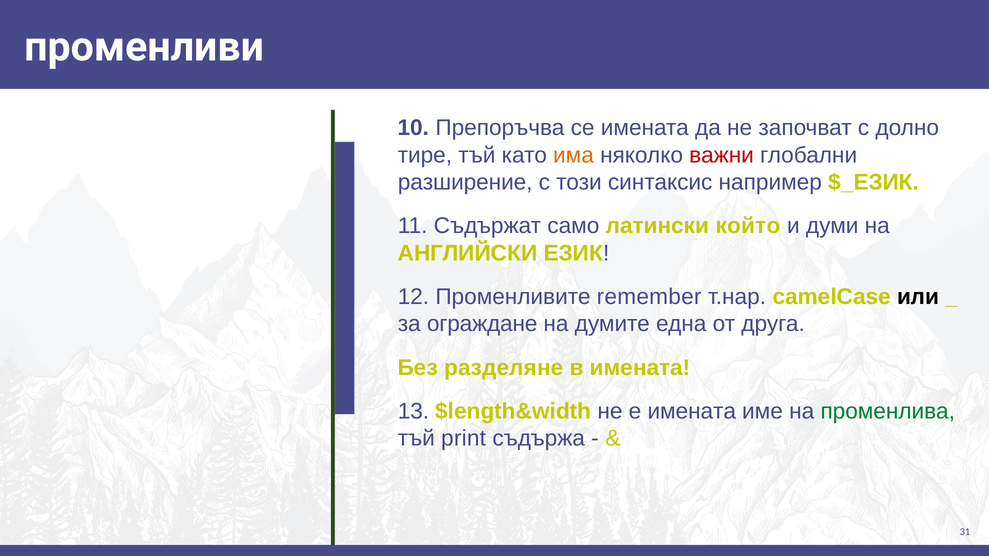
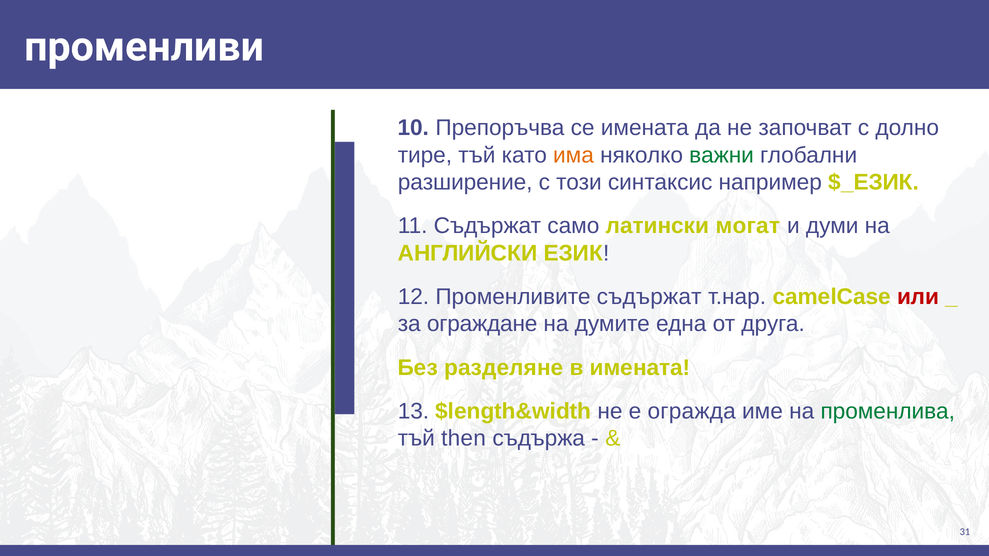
важни colour: red -> green
който: който -> могат
Променливите remember: remember -> съдържат
или colour: black -> red
е имената: имената -> огражда
print: print -> then
